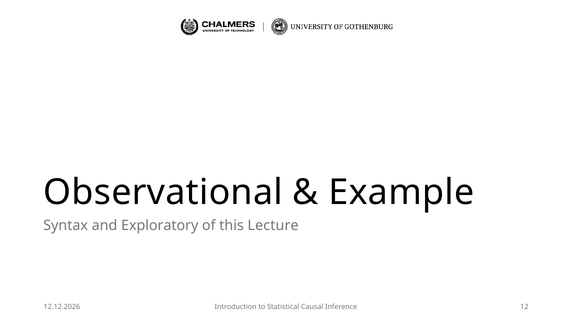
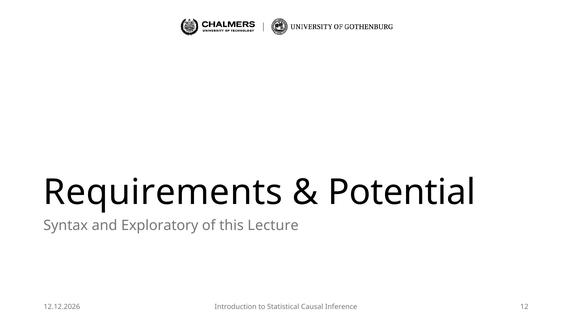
Observational: Observational -> Requirements
Example: Example -> Potential
